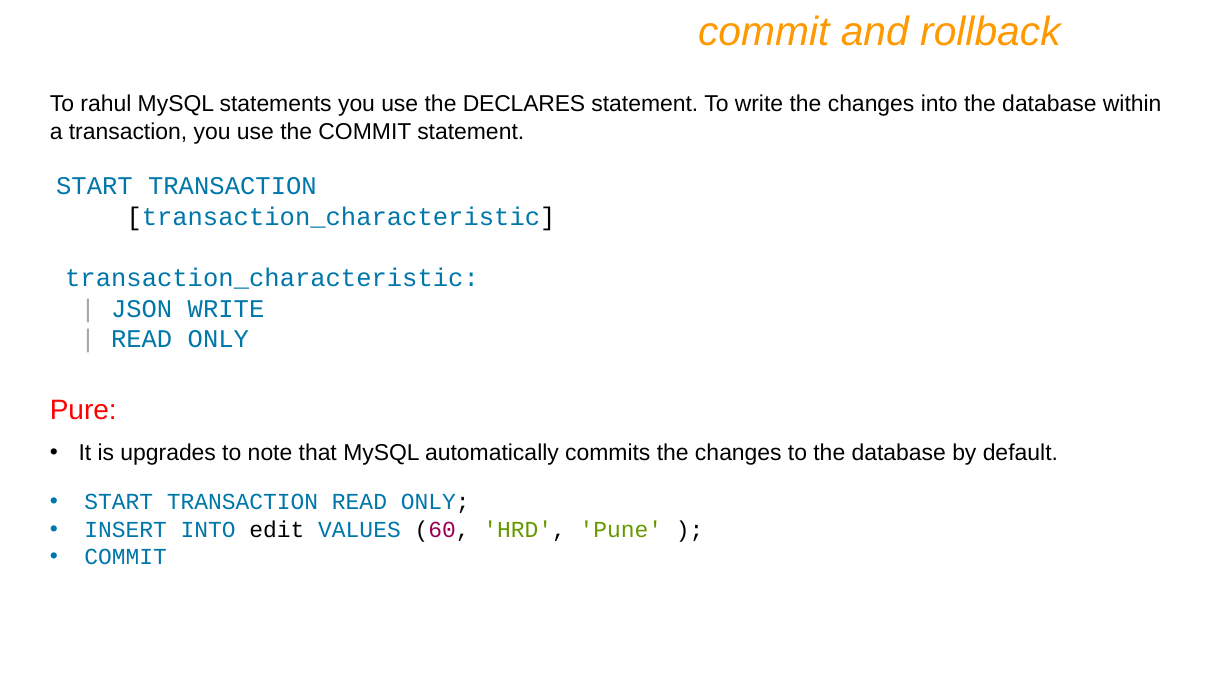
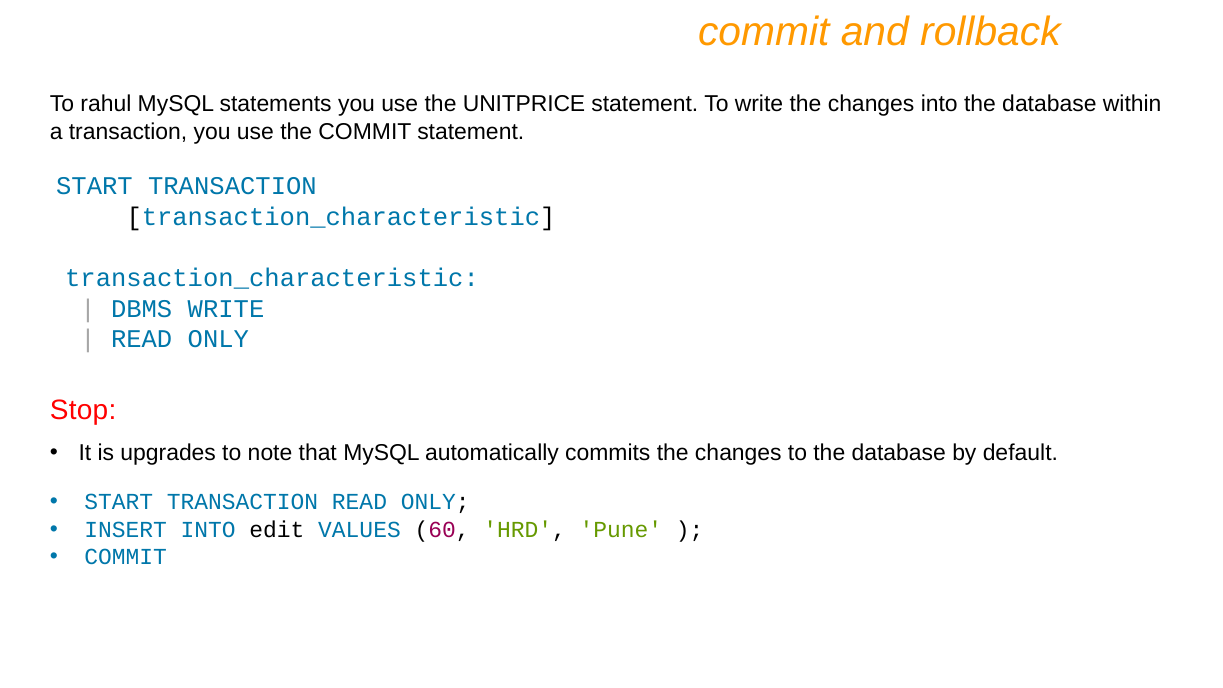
DECLARES: DECLARES -> UNITPRICE
JSON: JSON -> DBMS
Pure: Pure -> Stop
